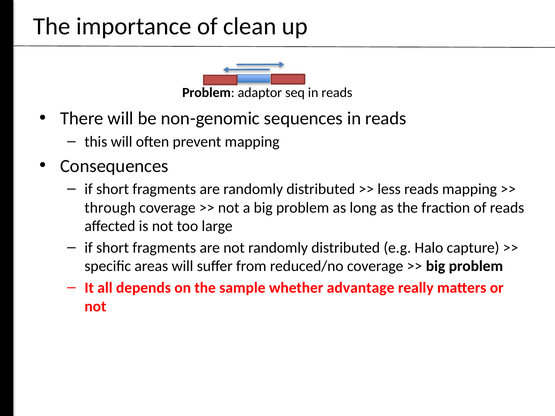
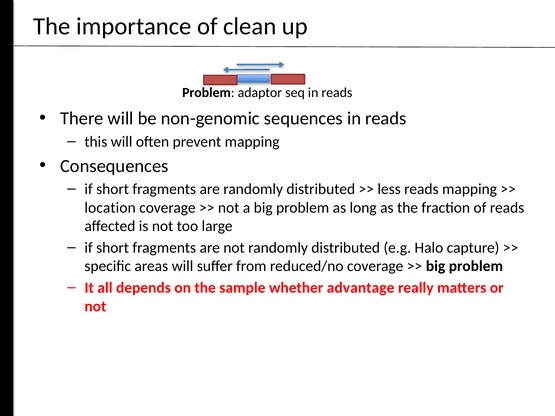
through: through -> location
